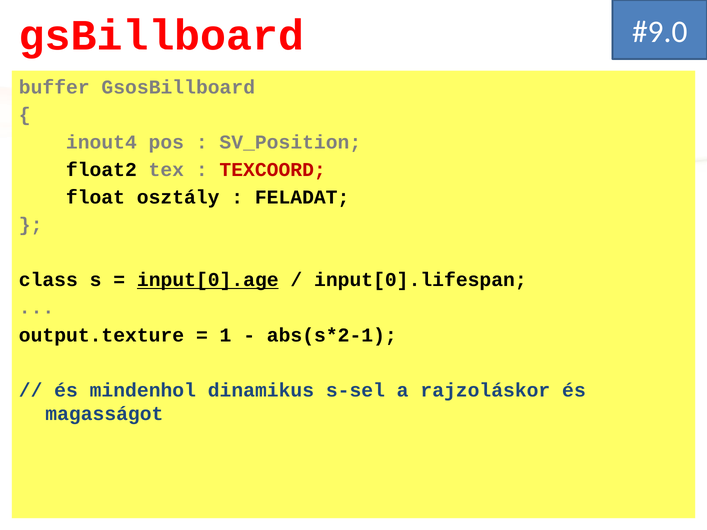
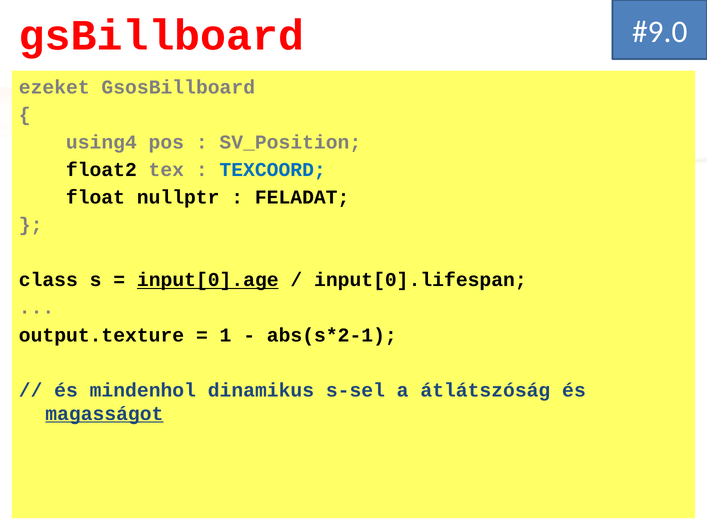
buffer: buffer -> ezeket
inout4: inout4 -> using4
TEXCOORD colour: red -> blue
osztály: osztály -> nullptr
rajzoláskor: rajzoláskor -> átlátszóság
magasságot underline: none -> present
